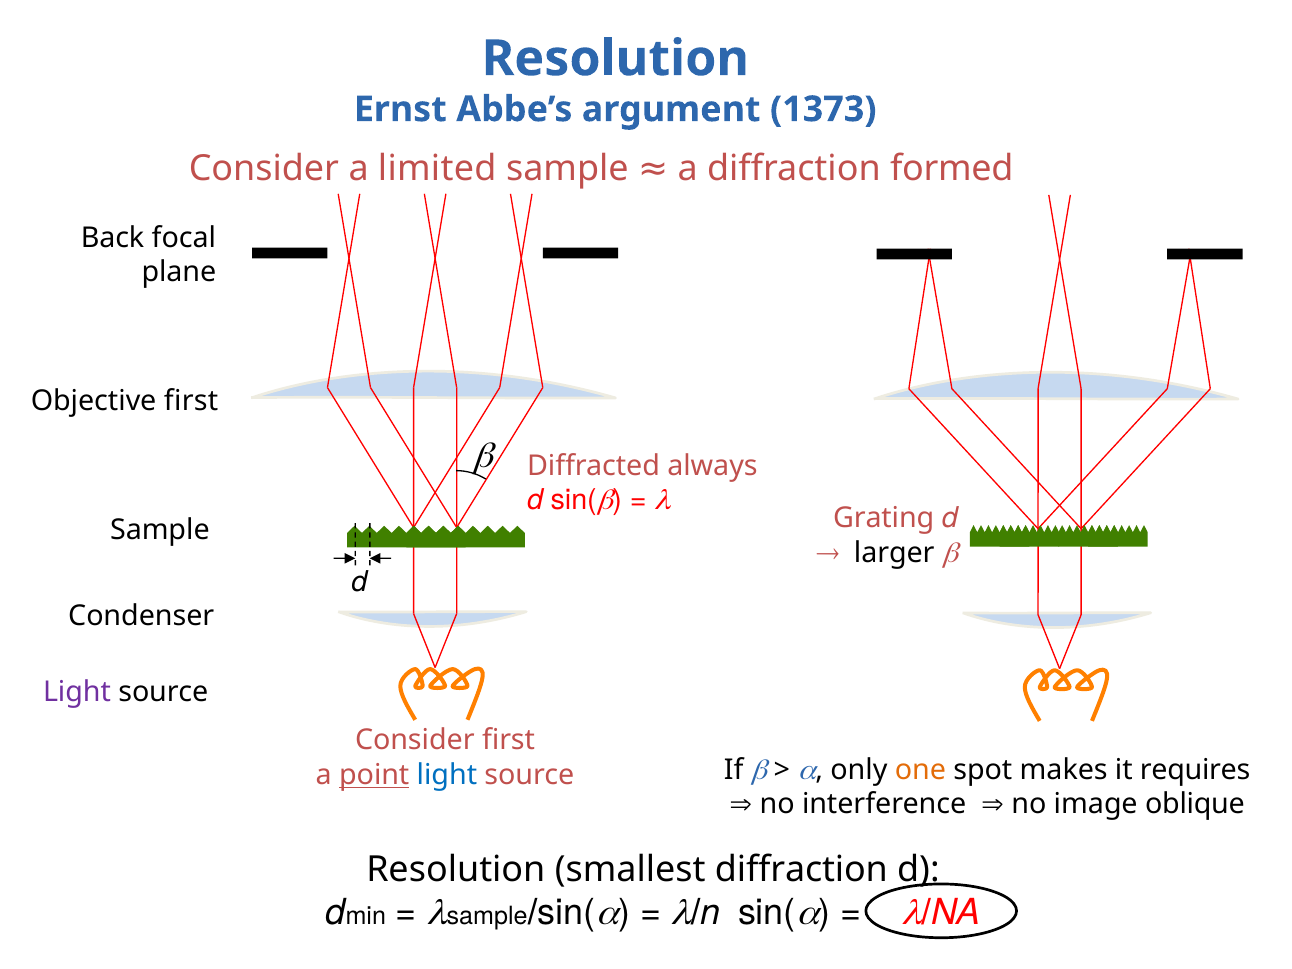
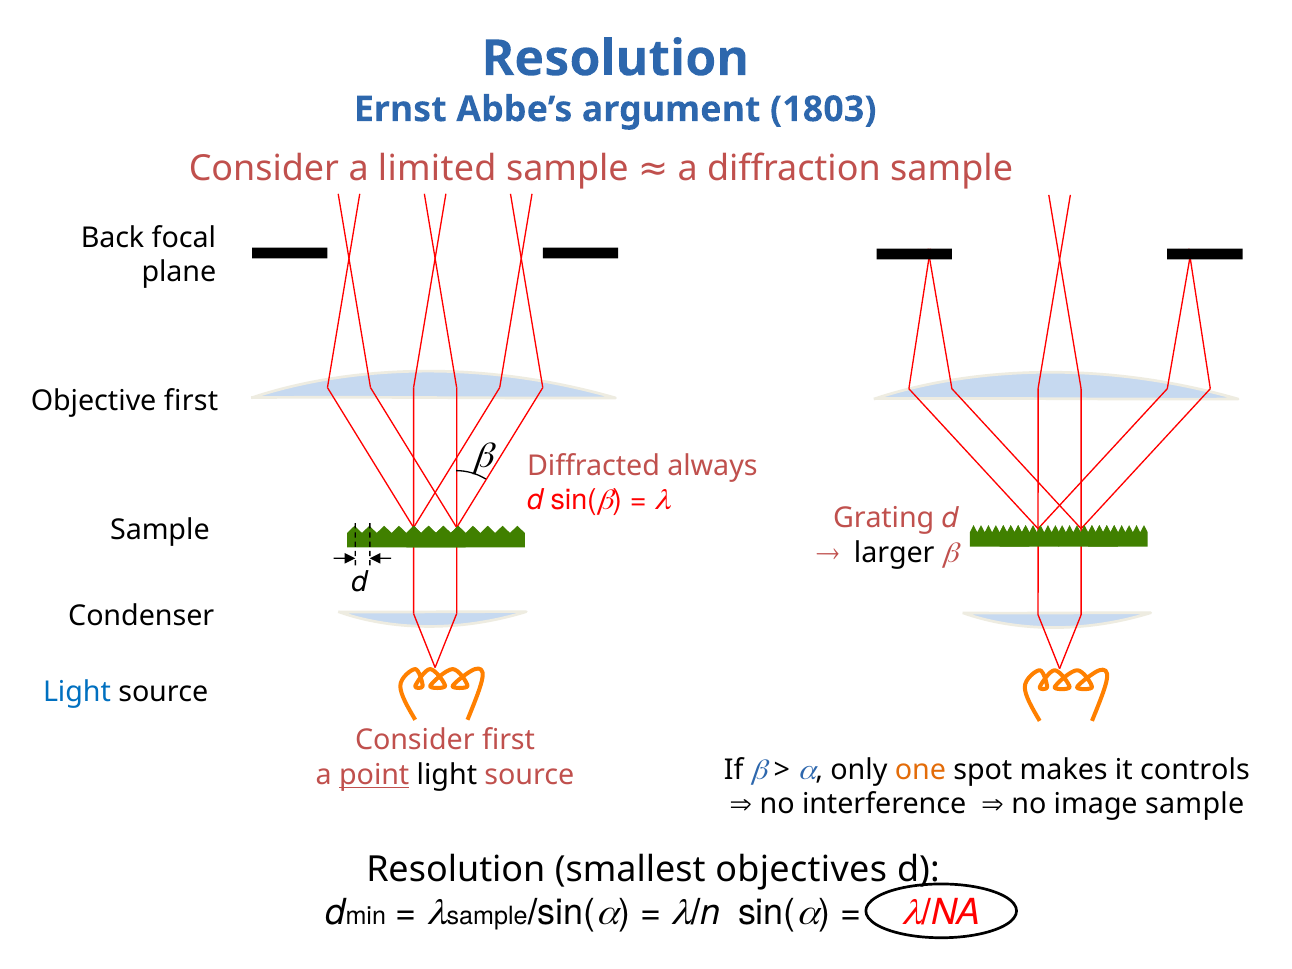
1373: 1373 -> 1803
diffraction formed: formed -> sample
Light at (77, 692) colour: purple -> blue
requires: requires -> controls
light at (447, 775) colour: blue -> black
image oblique: oblique -> sample
smallest diffraction: diffraction -> objectives
